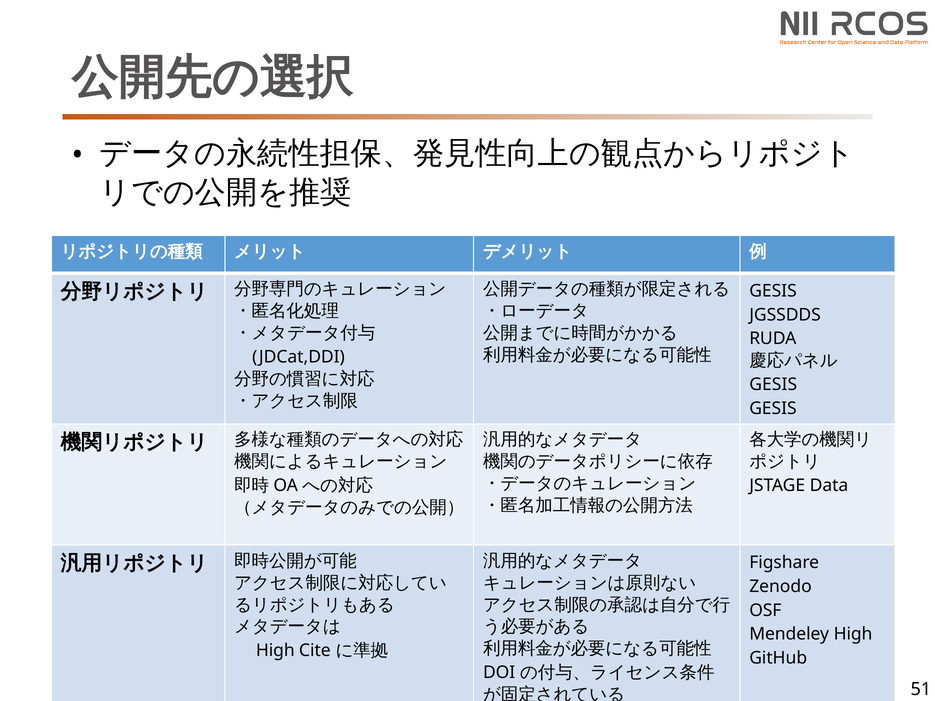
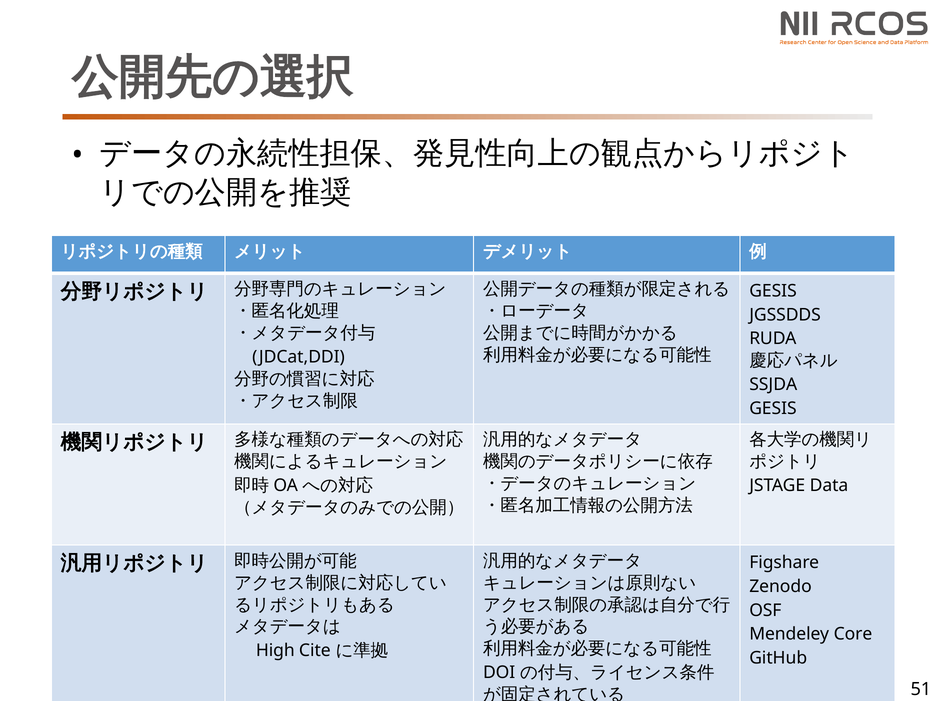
GESIS at (773, 385): GESIS -> SSJDA
Mendeley High: High -> Core
